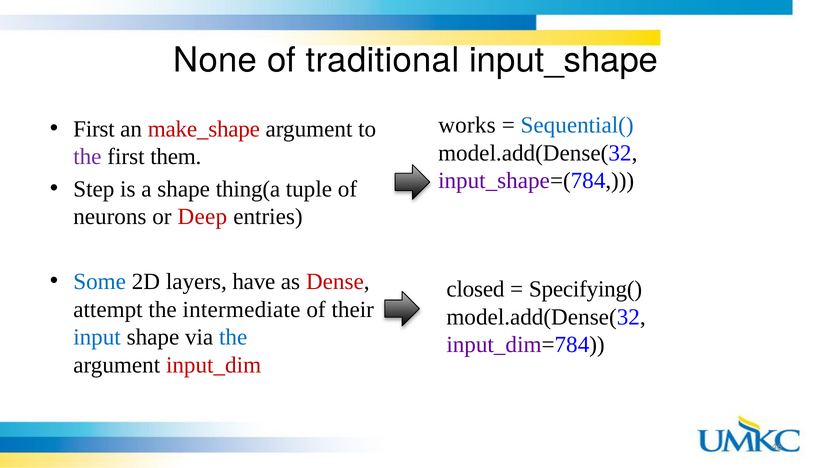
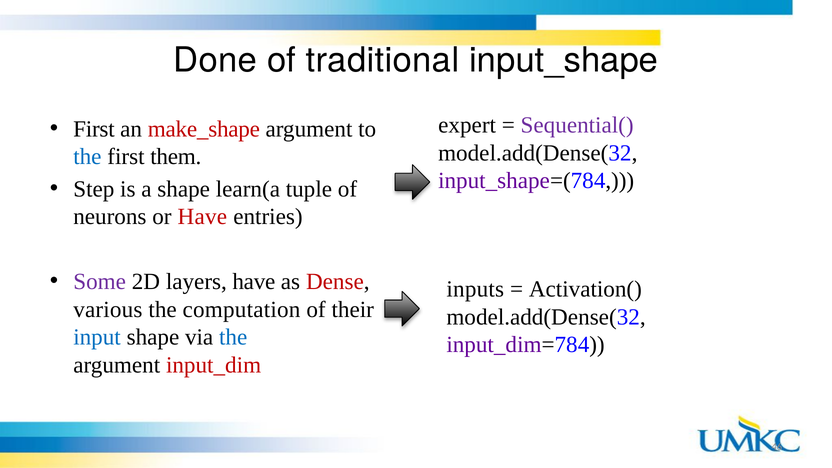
None: None -> Done
works: works -> expert
Sequential( colour: blue -> purple
the at (87, 157) colour: purple -> blue
thing(a: thing(a -> learn(a
or Deep: Deep -> Have
Some colour: blue -> purple
closed: closed -> inputs
Specifying(: Specifying( -> Activation(
attempt: attempt -> various
intermediate: intermediate -> computation
